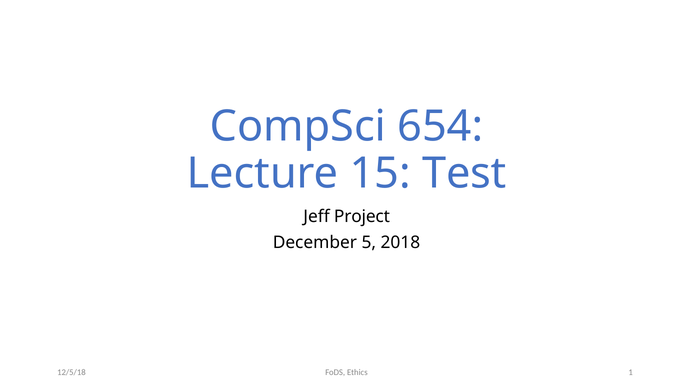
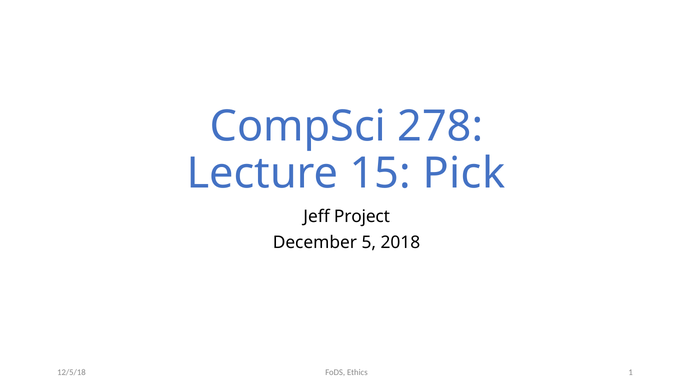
654: 654 -> 278
Test: Test -> Pick
